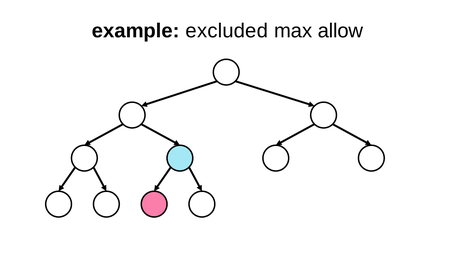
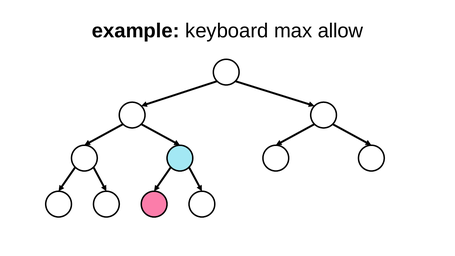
excluded: excluded -> keyboard
